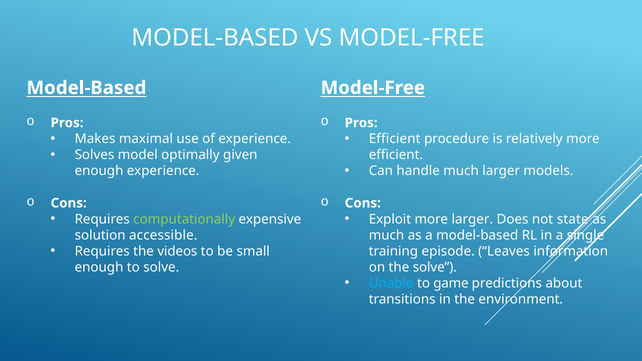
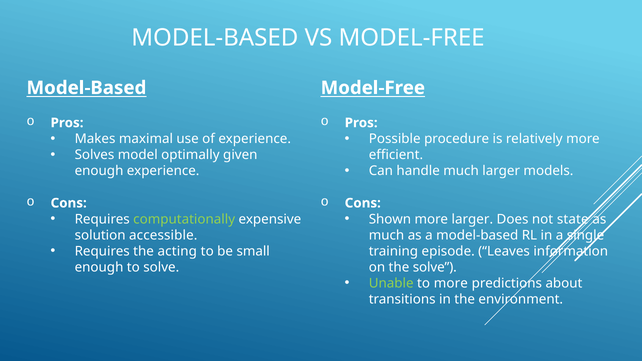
Efficient at (395, 139): Efficient -> Possible
Exploit: Exploit -> Shown
videos: videos -> acting
Unable colour: light blue -> light green
to game: game -> more
